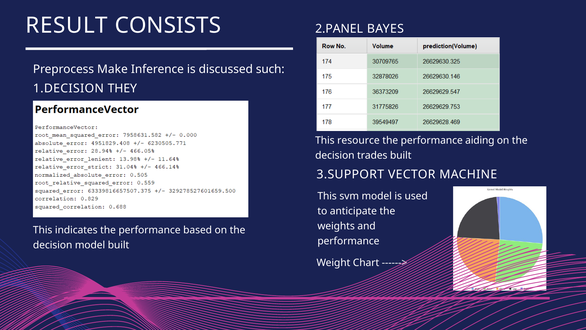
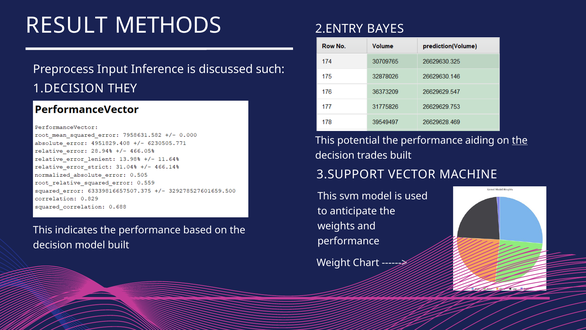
CONSISTS: CONSISTS -> METHODS
2.PANEL: 2.PANEL -> 2.ENTRY
Make: Make -> Input
resource: resource -> potential
the at (520, 140) underline: none -> present
